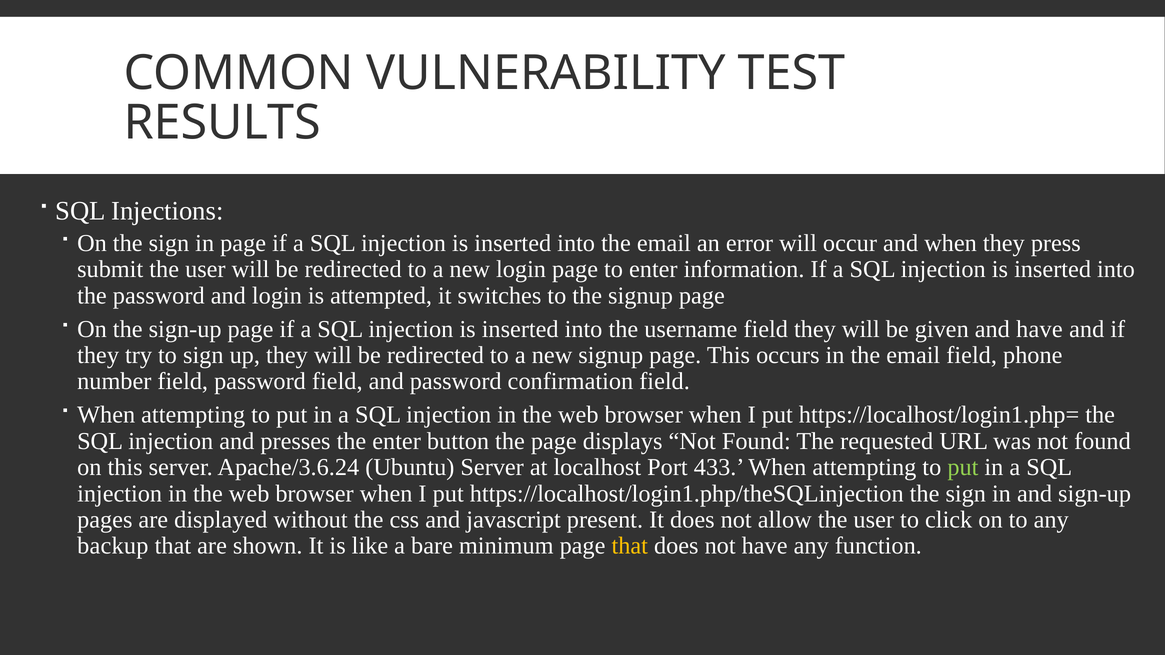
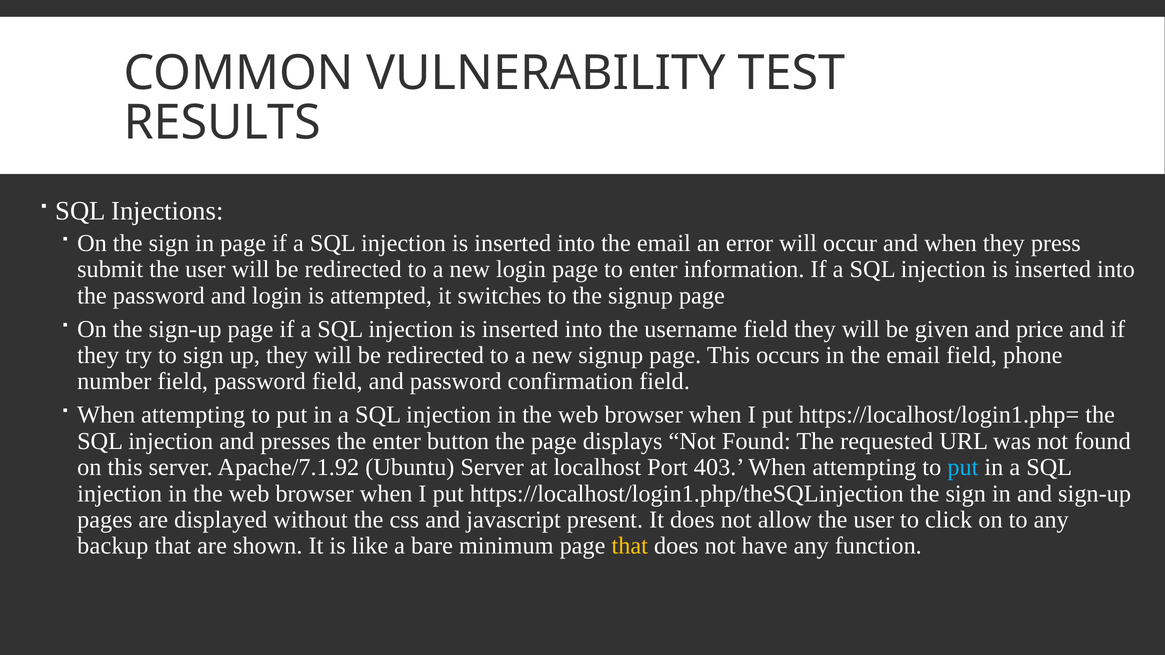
and have: have -> price
Apache/3.6.24: Apache/3.6.24 -> Apache/7.1.92
433: 433 -> 403
put at (963, 468) colour: light green -> light blue
